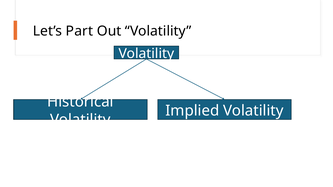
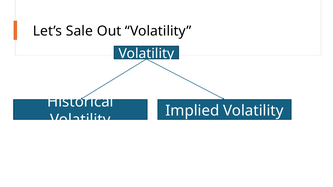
Part: Part -> Sale
